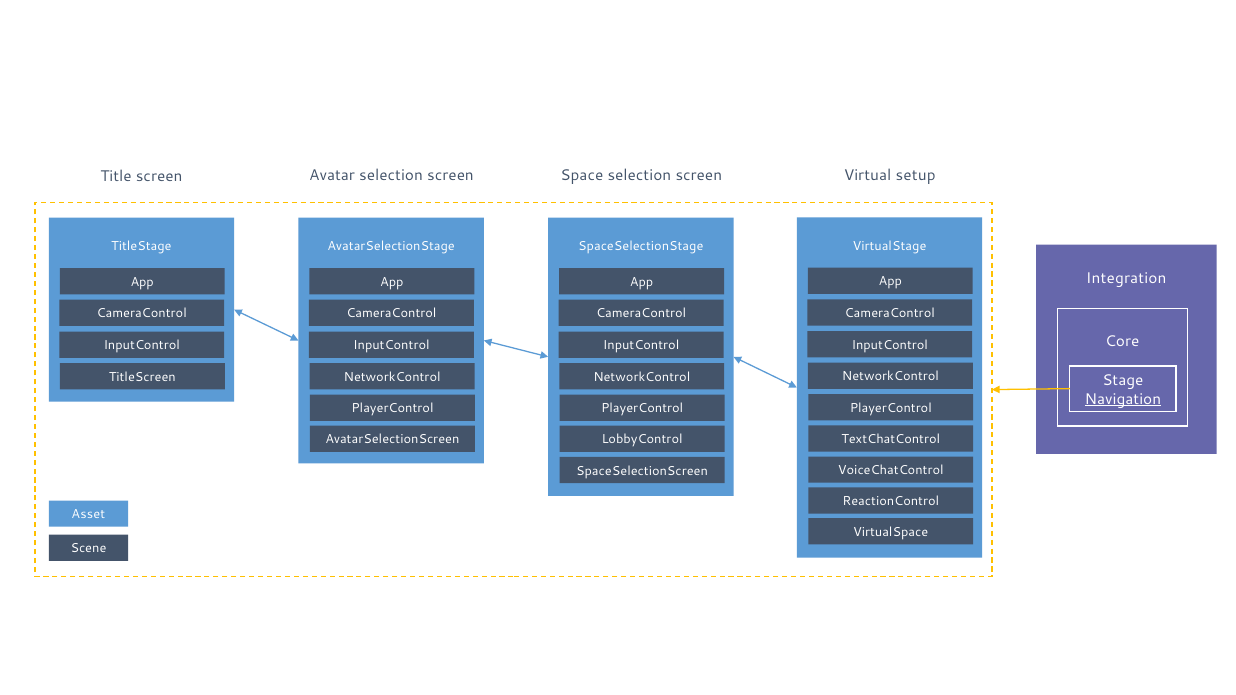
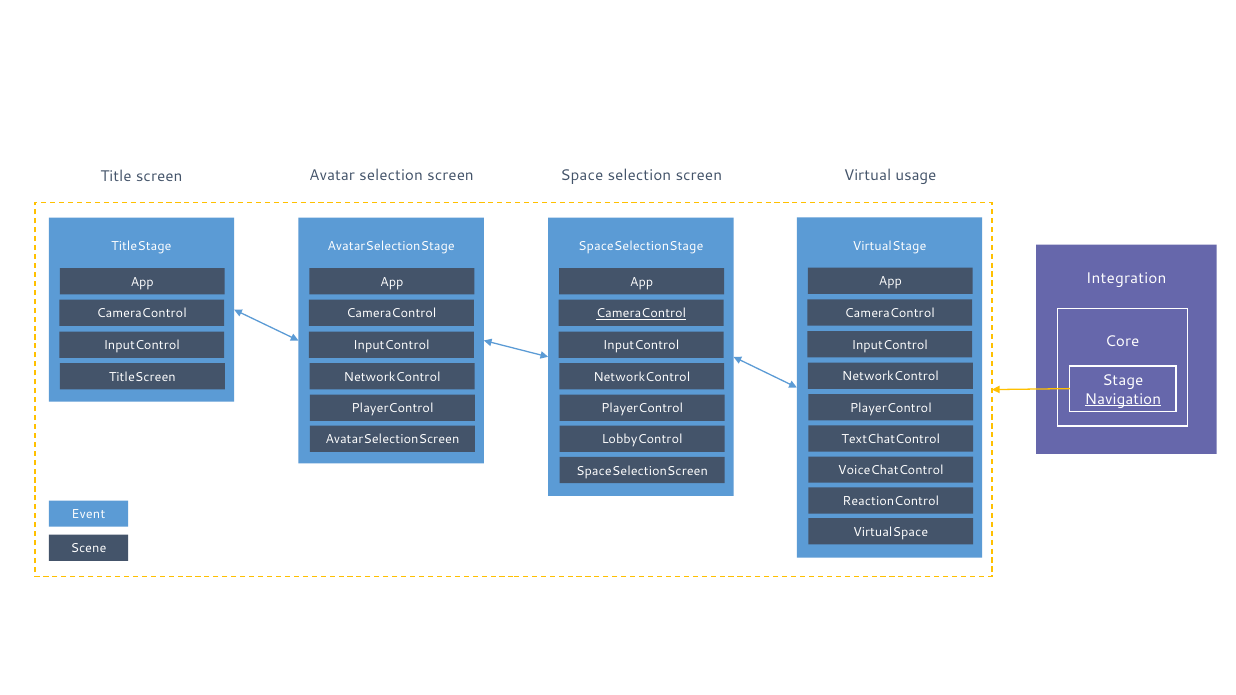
setup: setup -> usage
CameraControl at (641, 314) underline: none -> present
Asset: Asset -> Event
